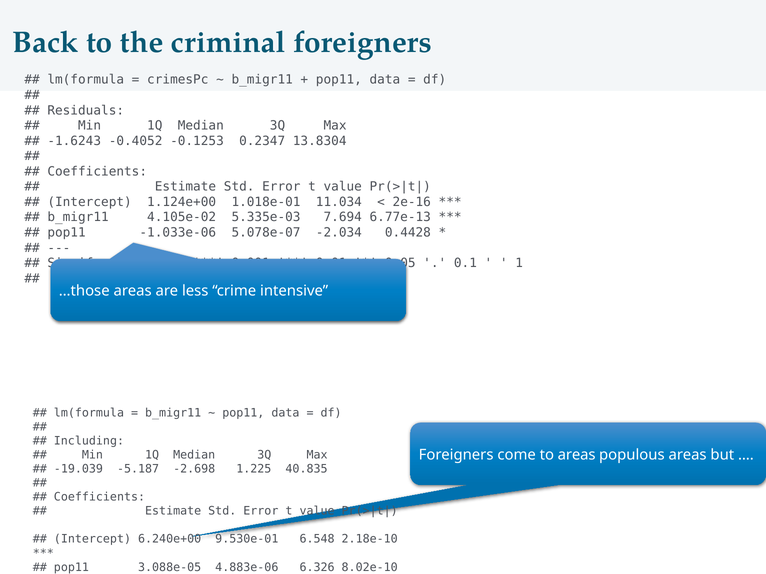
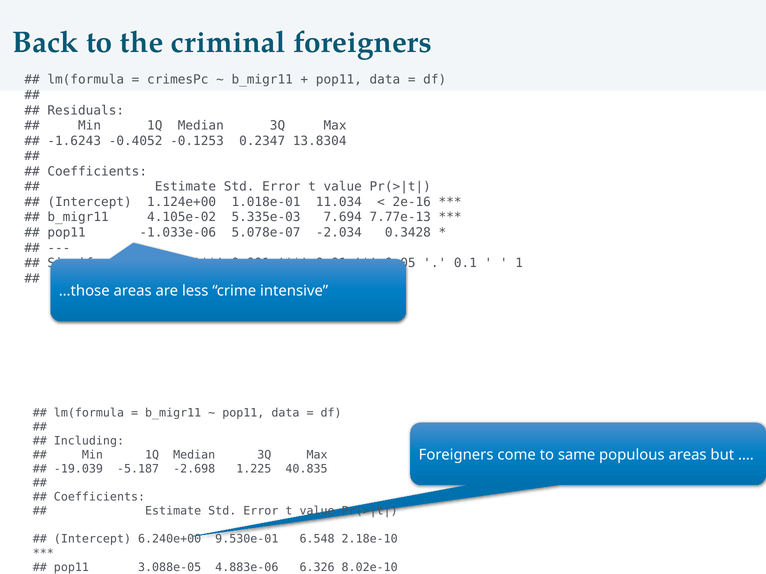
6.77e-13: 6.77e-13 -> 7.77e-13
0.4428: 0.4428 -> 0.3428
to areas: areas -> same
